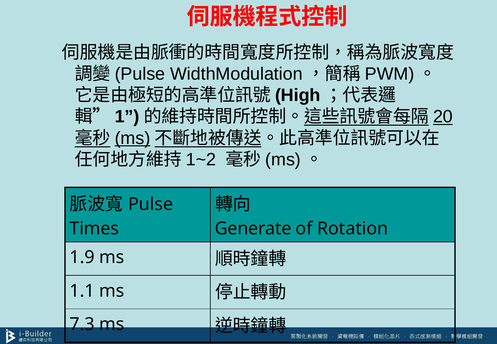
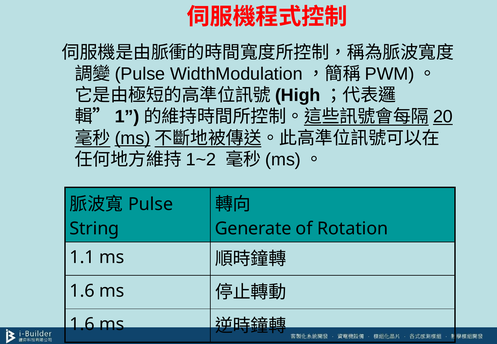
Times: Times -> String
1.9: 1.9 -> 1.1
1.1 at (82, 291): 1.1 -> 1.6
7.3 at (82, 324): 7.3 -> 1.6
